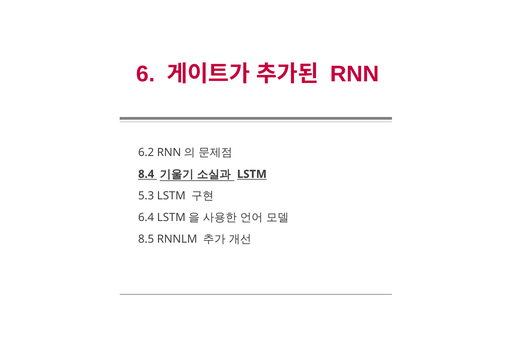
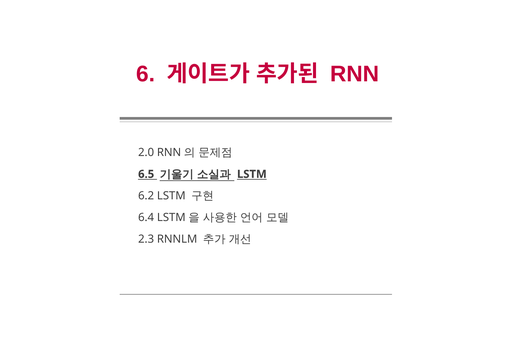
6.2: 6.2 -> 2.0
8.4: 8.4 -> 6.5
5.3: 5.3 -> 6.2
8.5: 8.5 -> 2.3
